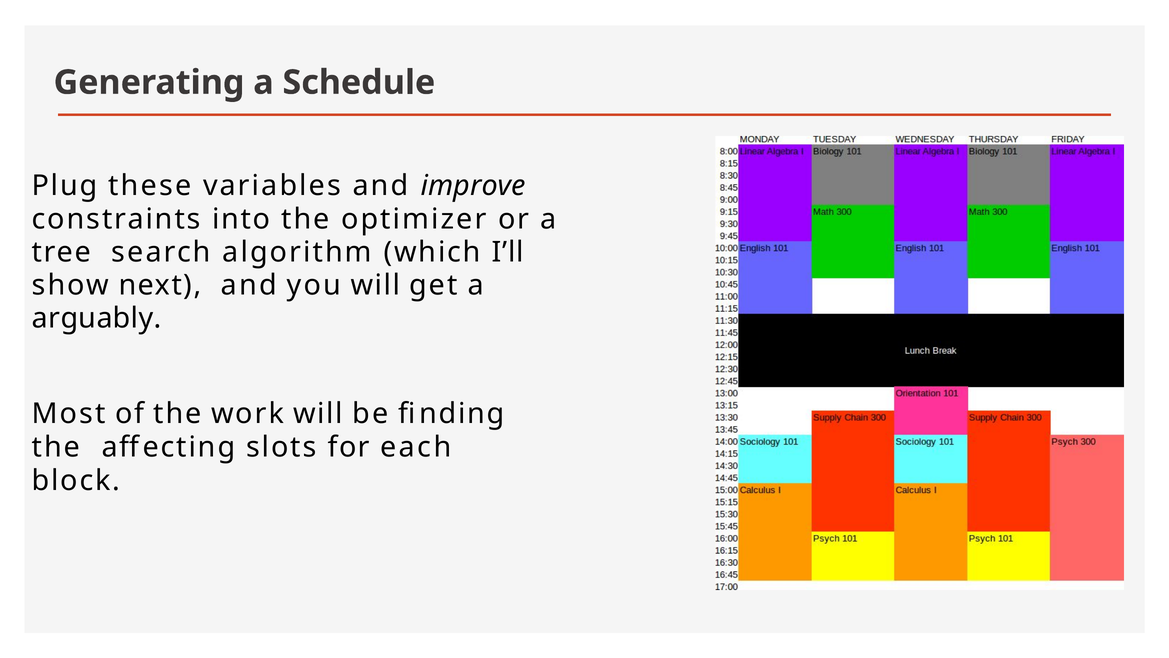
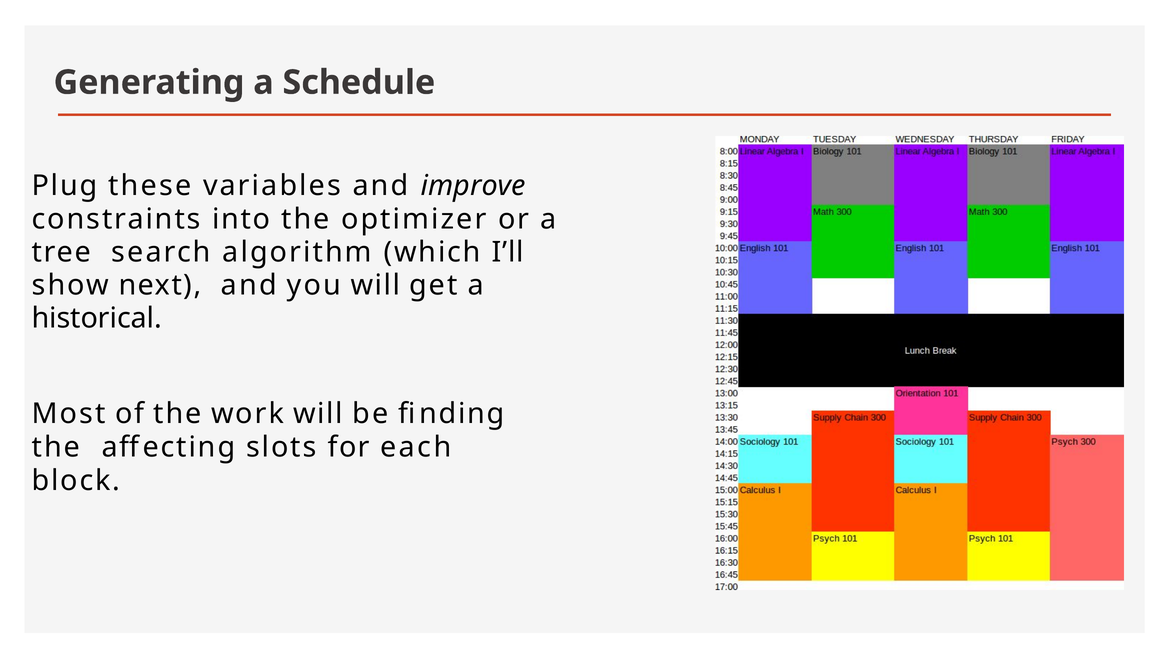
arguably: arguably -> historical
